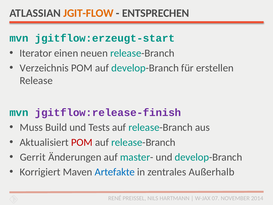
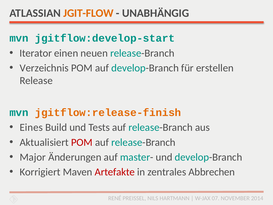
ENTSPRECHEN: ENTSPRECHEN -> UNABHÄNGIG
jgitflow:erzeugt-start: jgitflow:erzeugt-start -> jgitflow:develop-start
jgitflow:release-finish colour: purple -> orange
Muss: Muss -> Eines
Gerrit: Gerrit -> Major
Artefakte colour: blue -> red
Außerhalb: Außerhalb -> Abbrechen
